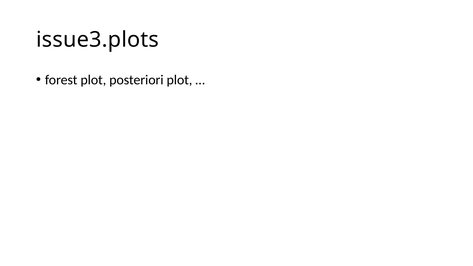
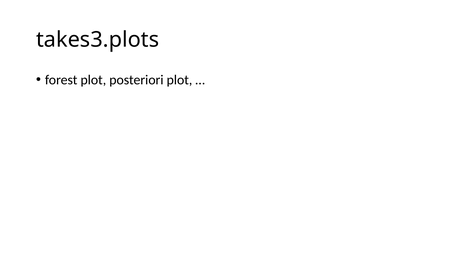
issue3.plots: issue3.plots -> takes3.plots
